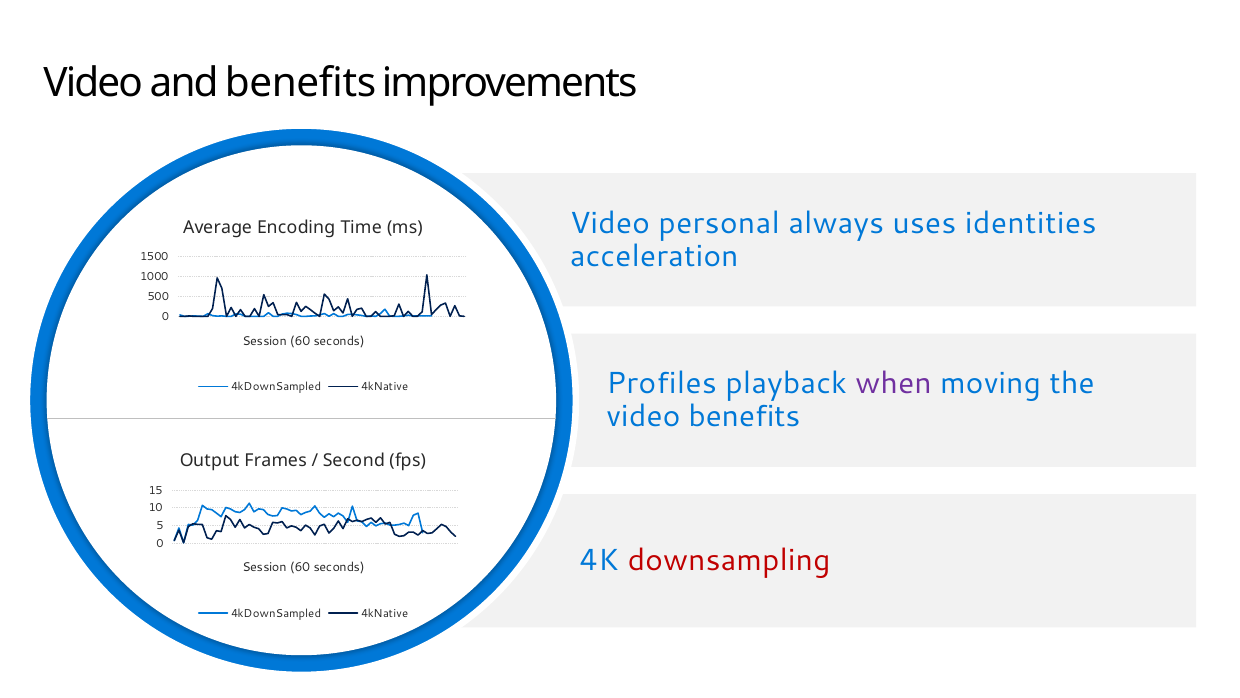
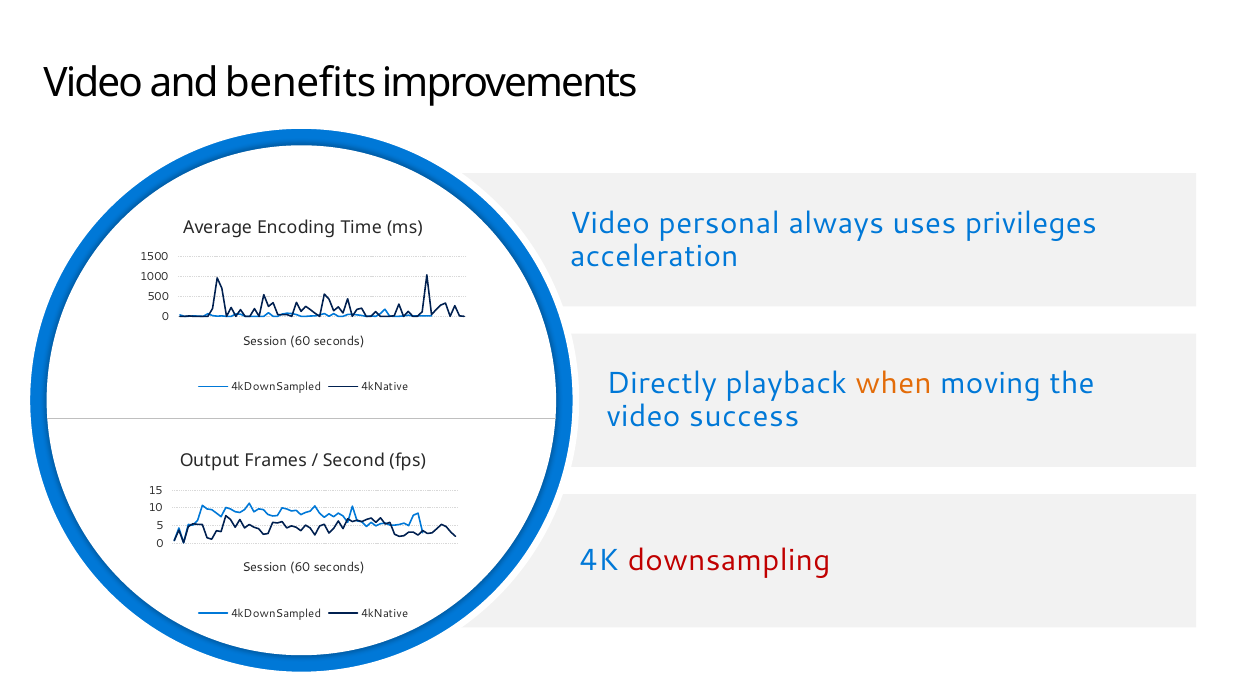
identities: identities -> privileges
Profiles: Profiles -> Directly
when colour: purple -> orange
video benefits: benefits -> success
